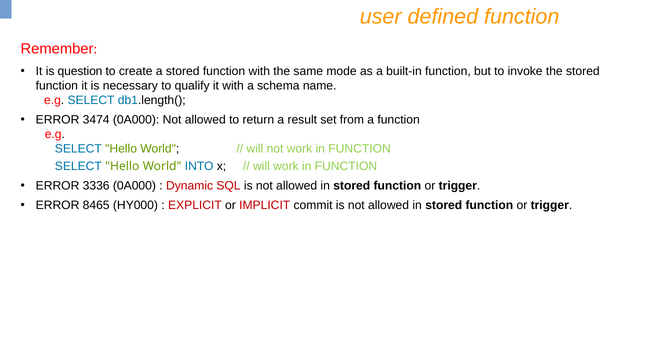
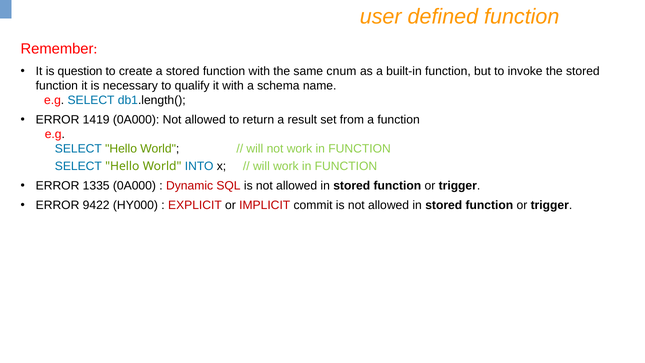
mode: mode -> cnum
3474: 3474 -> 1419
3336: 3336 -> 1335
8465: 8465 -> 9422
